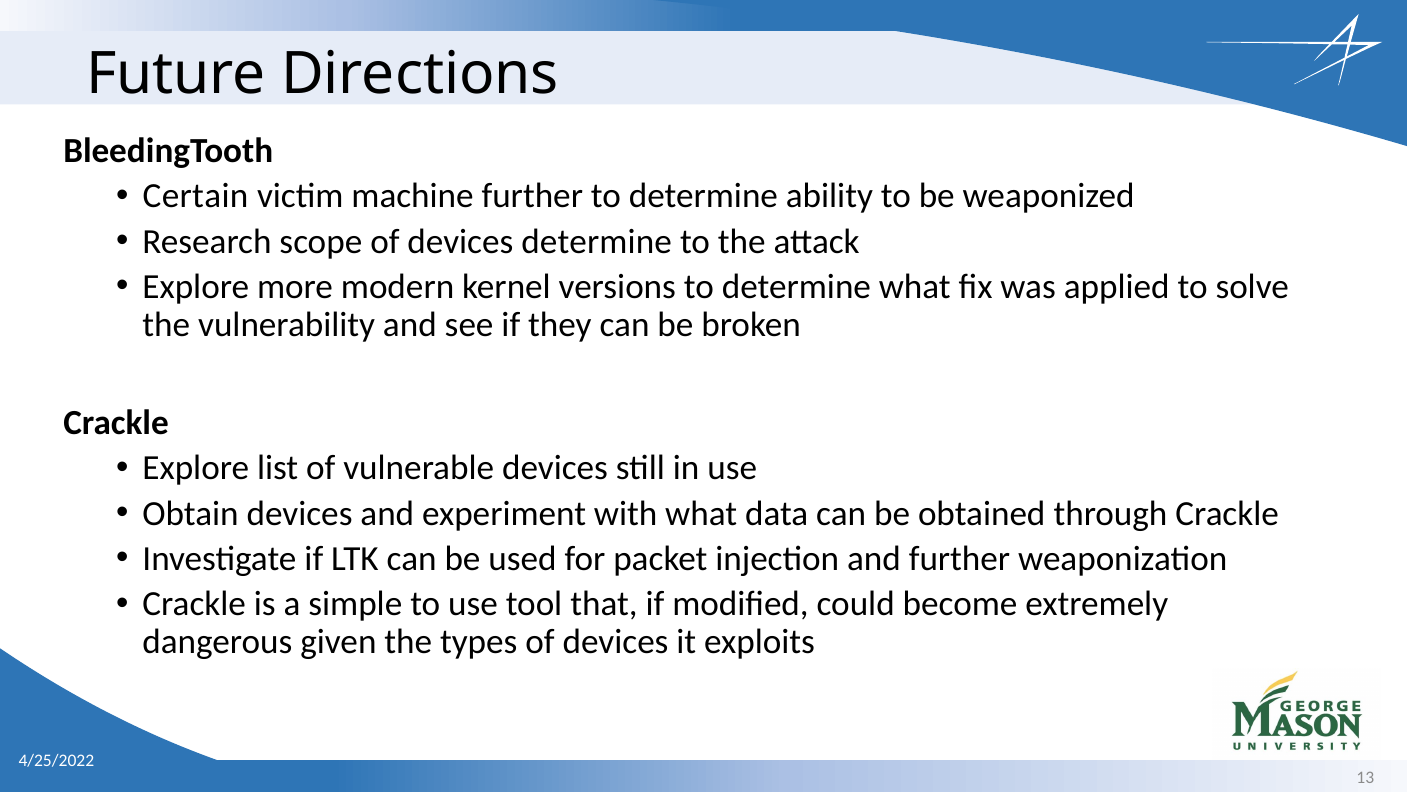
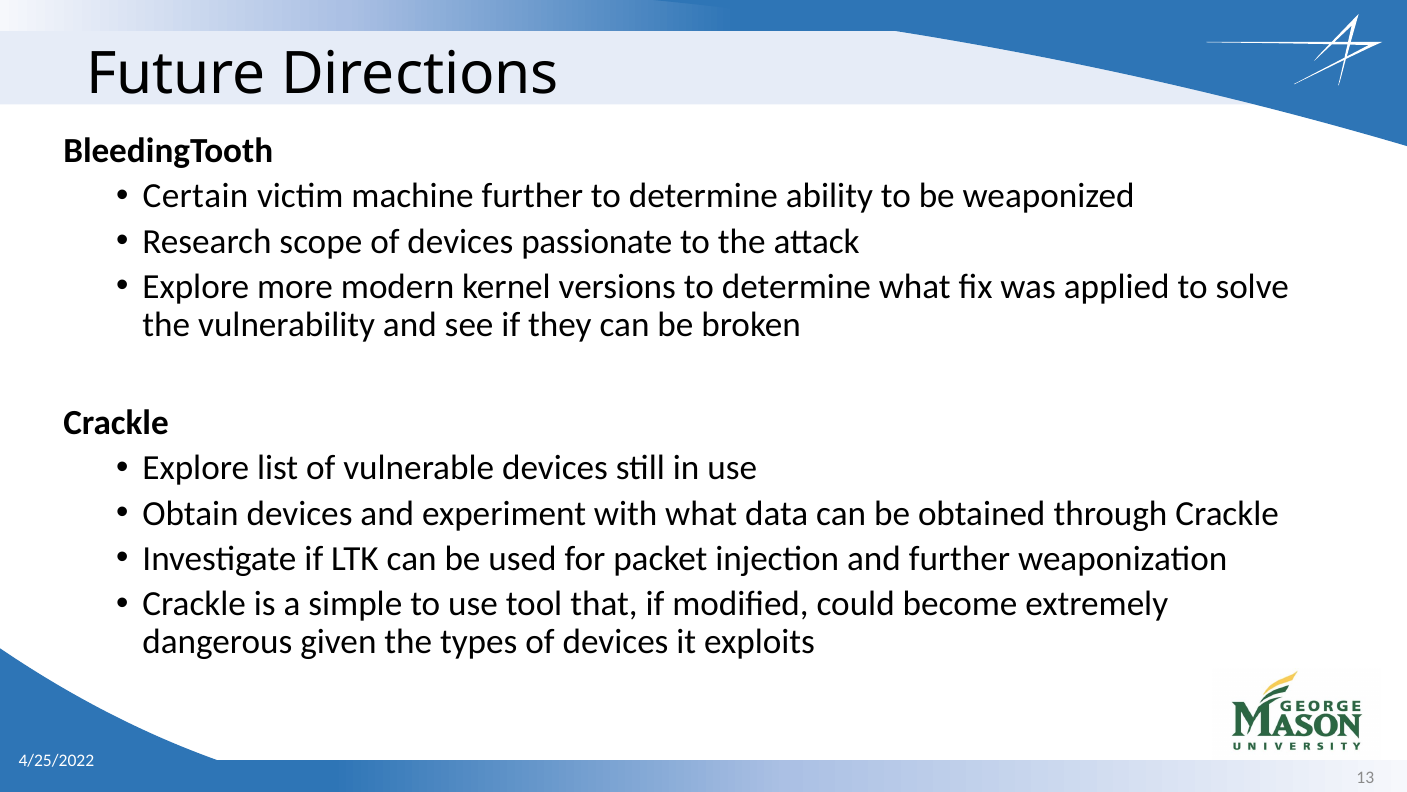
devices determine: determine -> passionate
